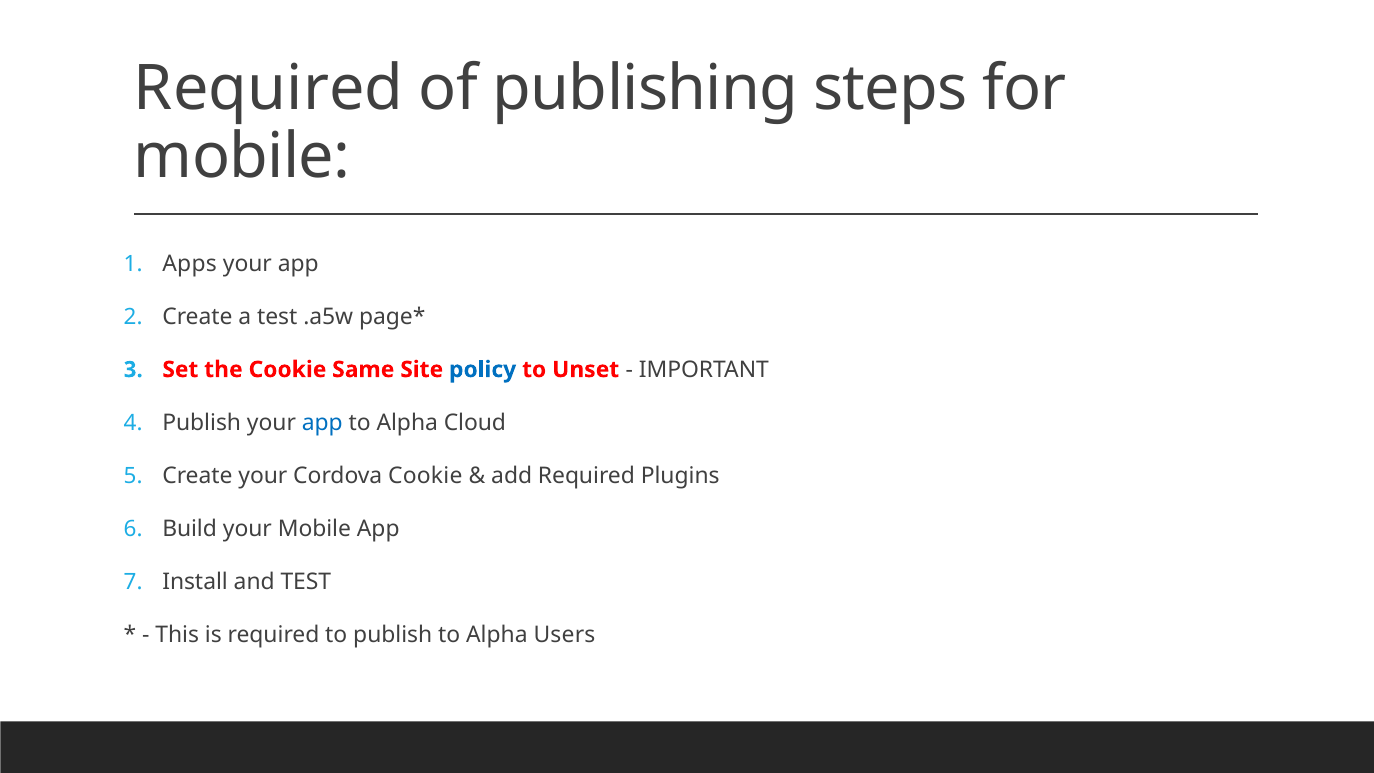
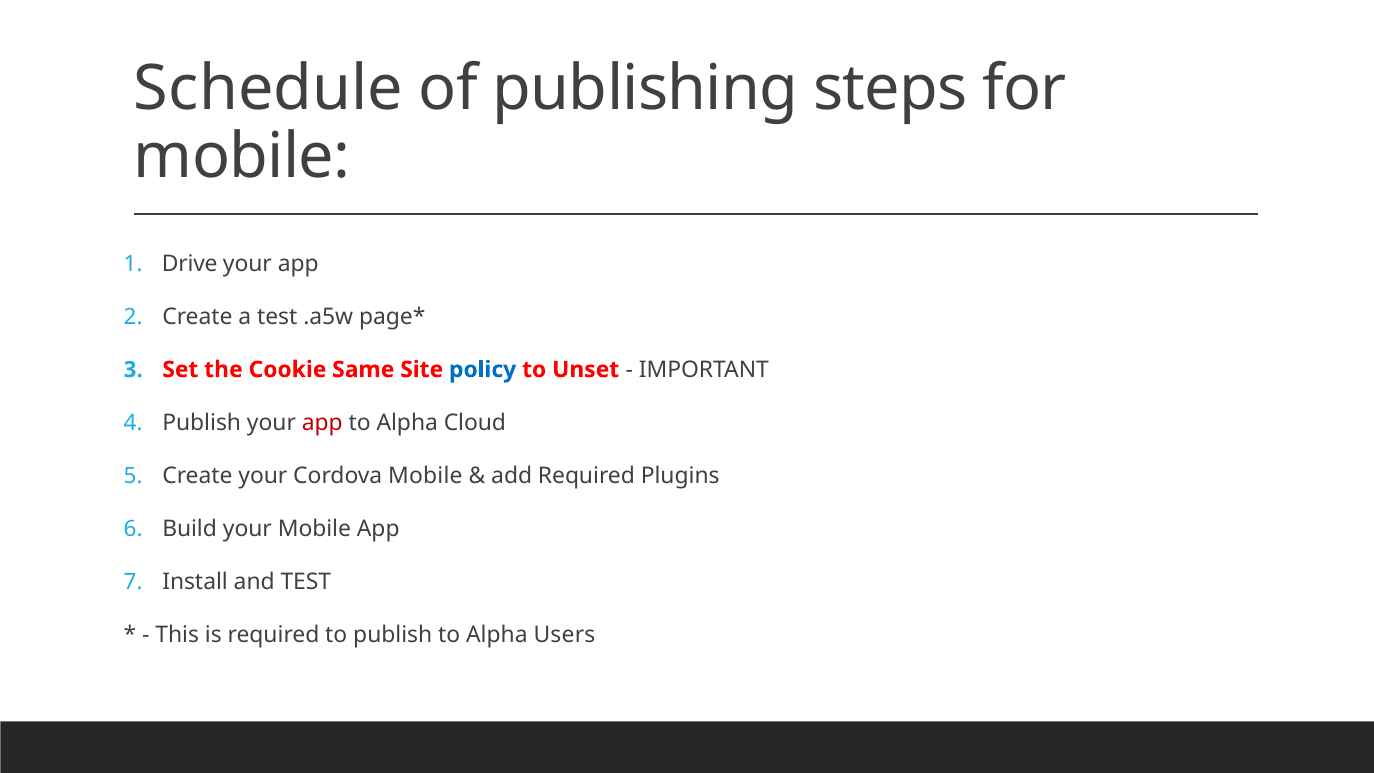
Required at (269, 88): Required -> Schedule
Apps: Apps -> Drive
app at (322, 422) colour: blue -> red
Cordova Cookie: Cookie -> Mobile
